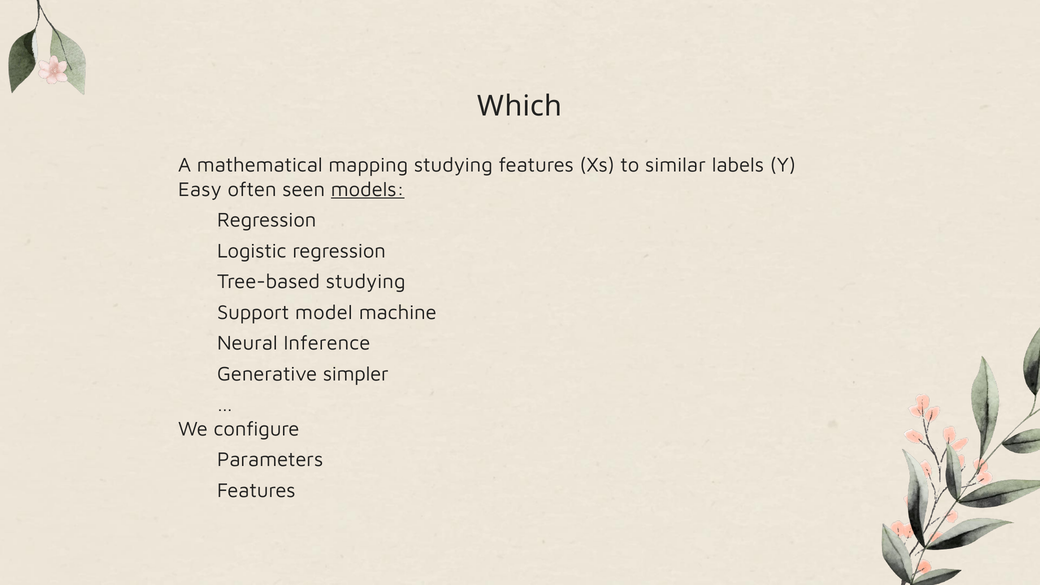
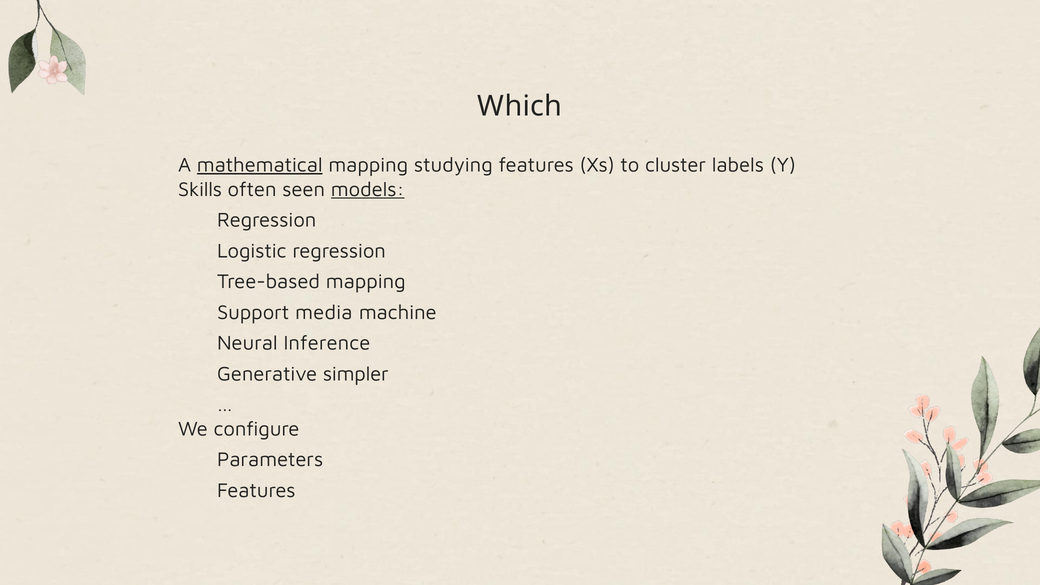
mathematical underline: none -> present
similar: similar -> cluster
Easy: Easy -> Skills
Tree-based studying: studying -> mapping
model: model -> media
